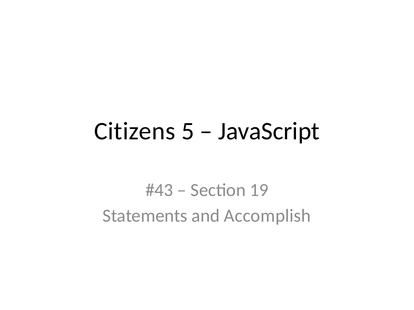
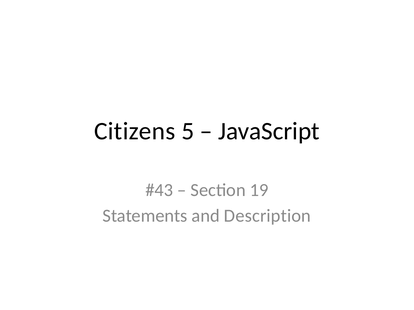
Accomplish: Accomplish -> Description
